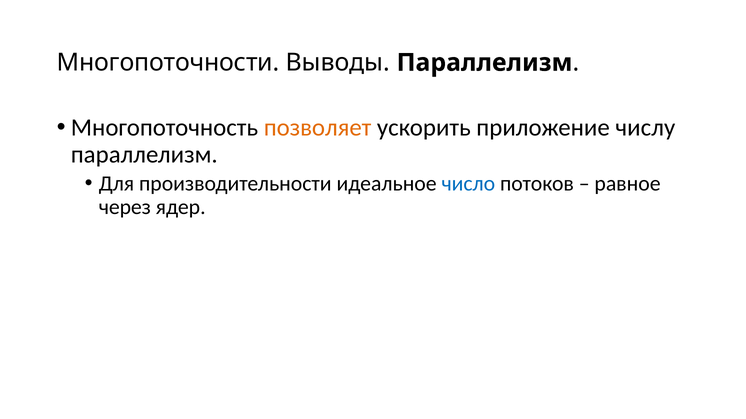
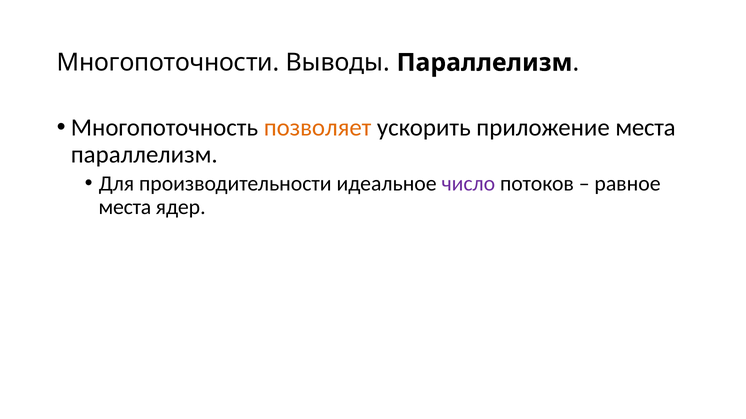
приложение числу: числу -> места
число colour: blue -> purple
через at (125, 207): через -> места
